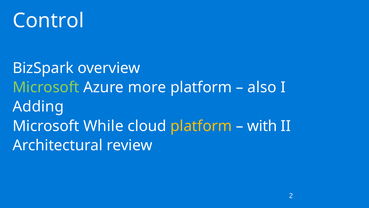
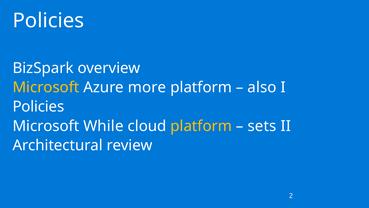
Control at (48, 21): Control -> Policies
Microsoft at (46, 87) colour: light green -> yellow
Adding at (38, 107): Adding -> Policies
with: with -> sets
